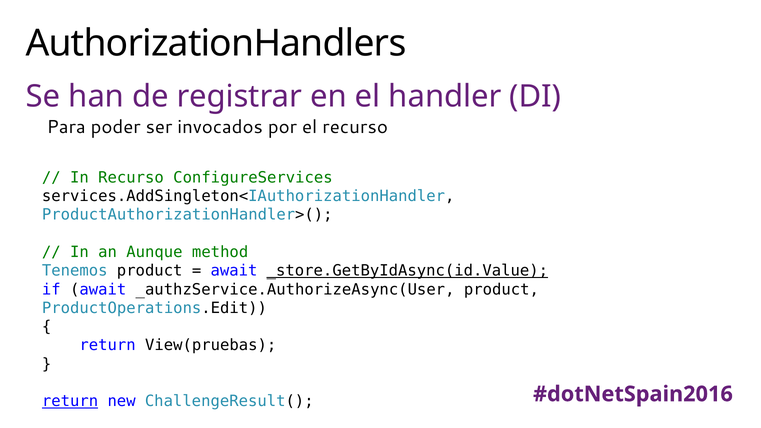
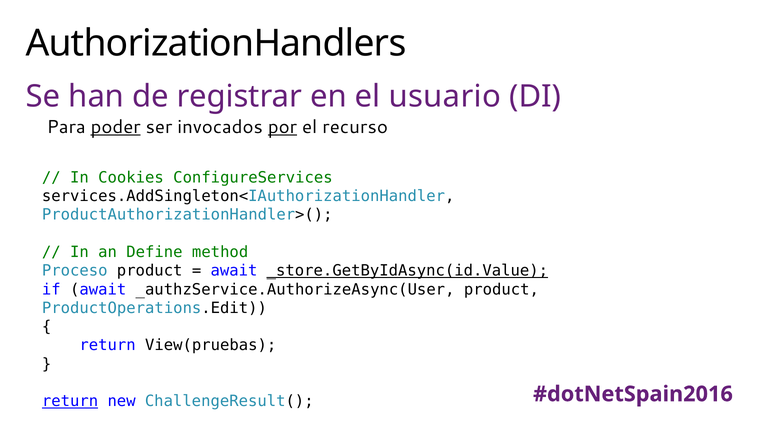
handler: handler -> usuario
poder underline: none -> present
por underline: none -> present
In Recurso: Recurso -> Cookies
Aunque: Aunque -> Define
Tenemos: Tenemos -> Proceso
